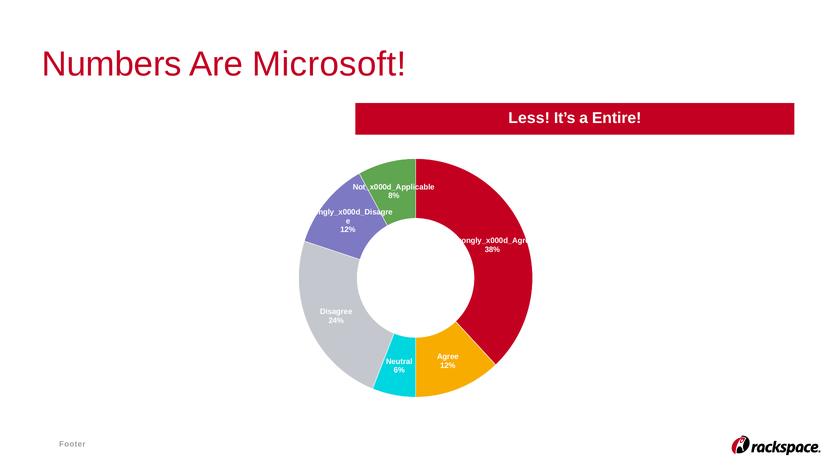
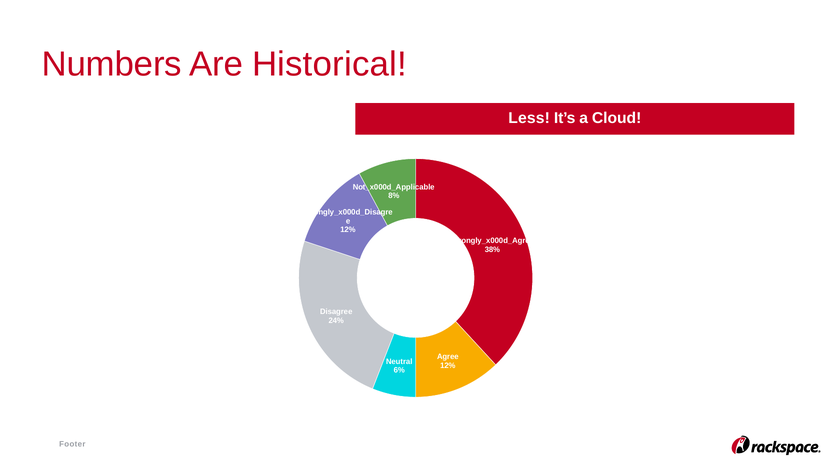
Microsoft: Microsoft -> Historical
Entire: Entire -> Cloud
